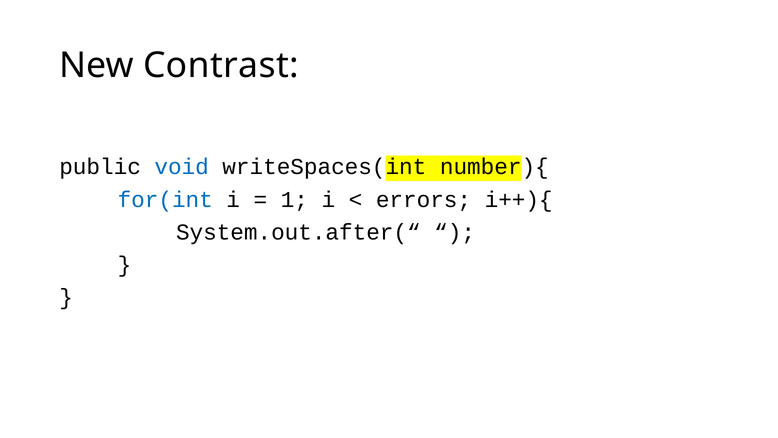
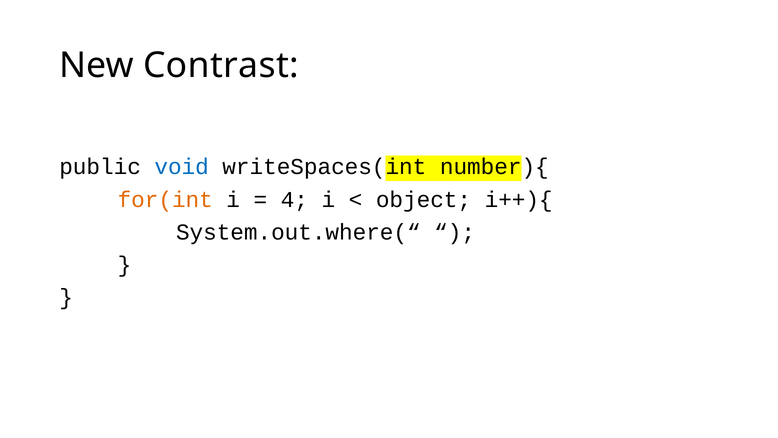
for(int colour: blue -> orange
1: 1 -> 4
errors: errors -> object
System.out.after(“: System.out.after(“ -> System.out.where(“
